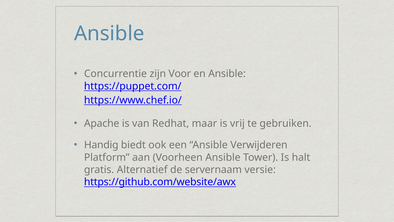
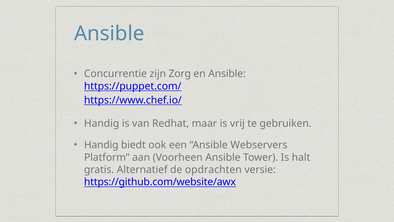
Voor: Voor -> Zorg
Apache at (102, 123): Apache -> Handig
Verwijderen: Verwijderen -> Webservers
servernaam: servernaam -> opdrachten
